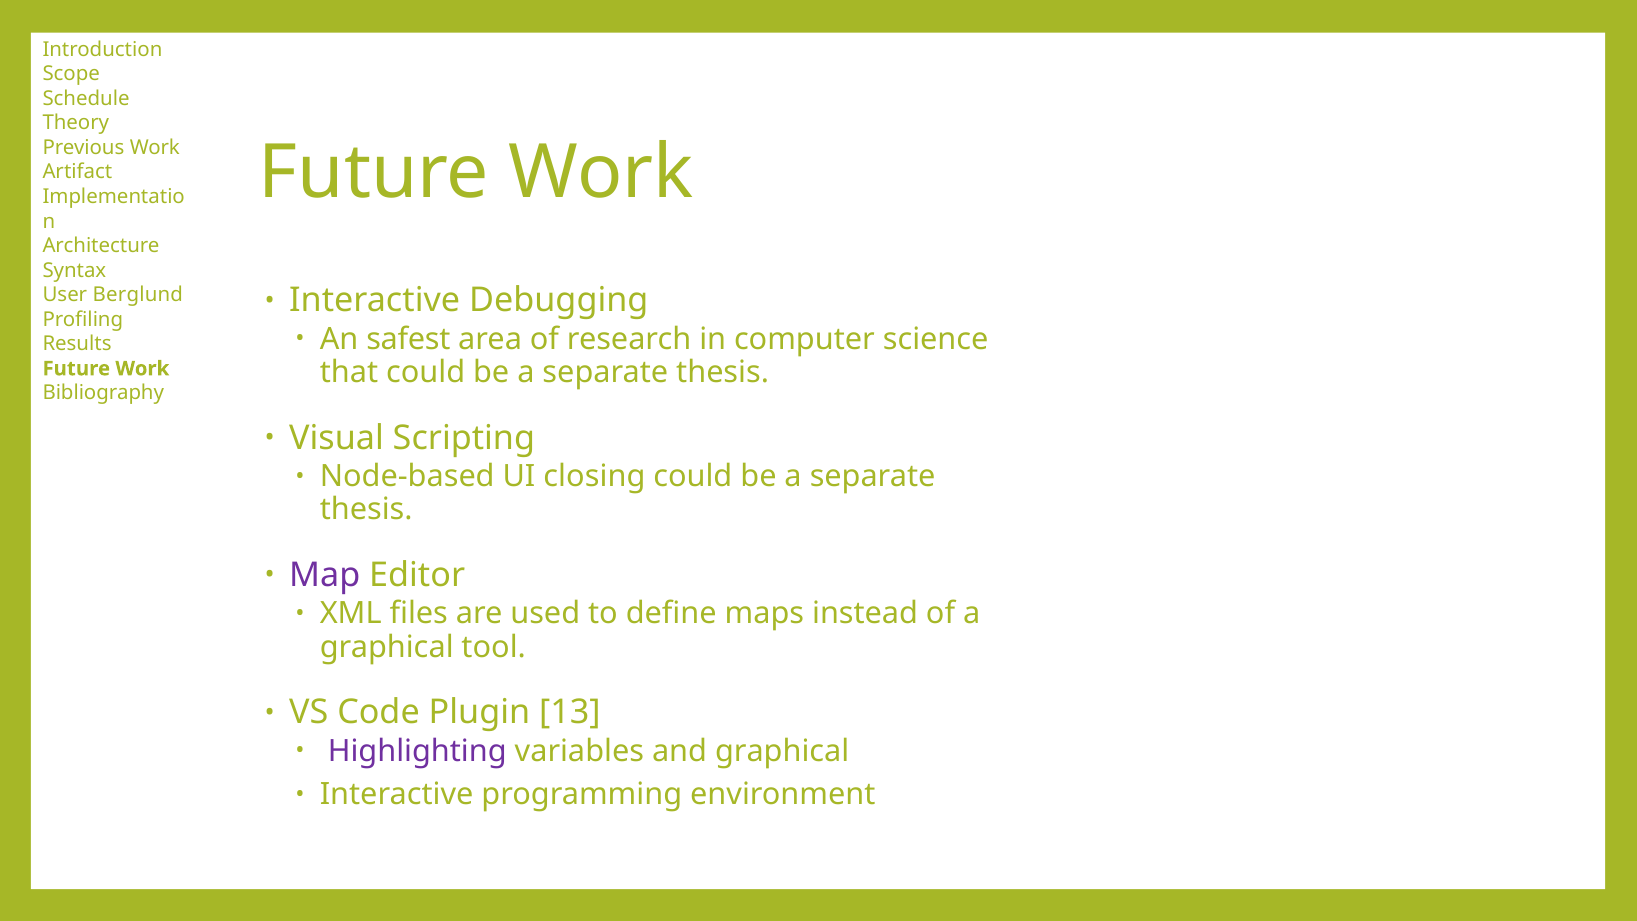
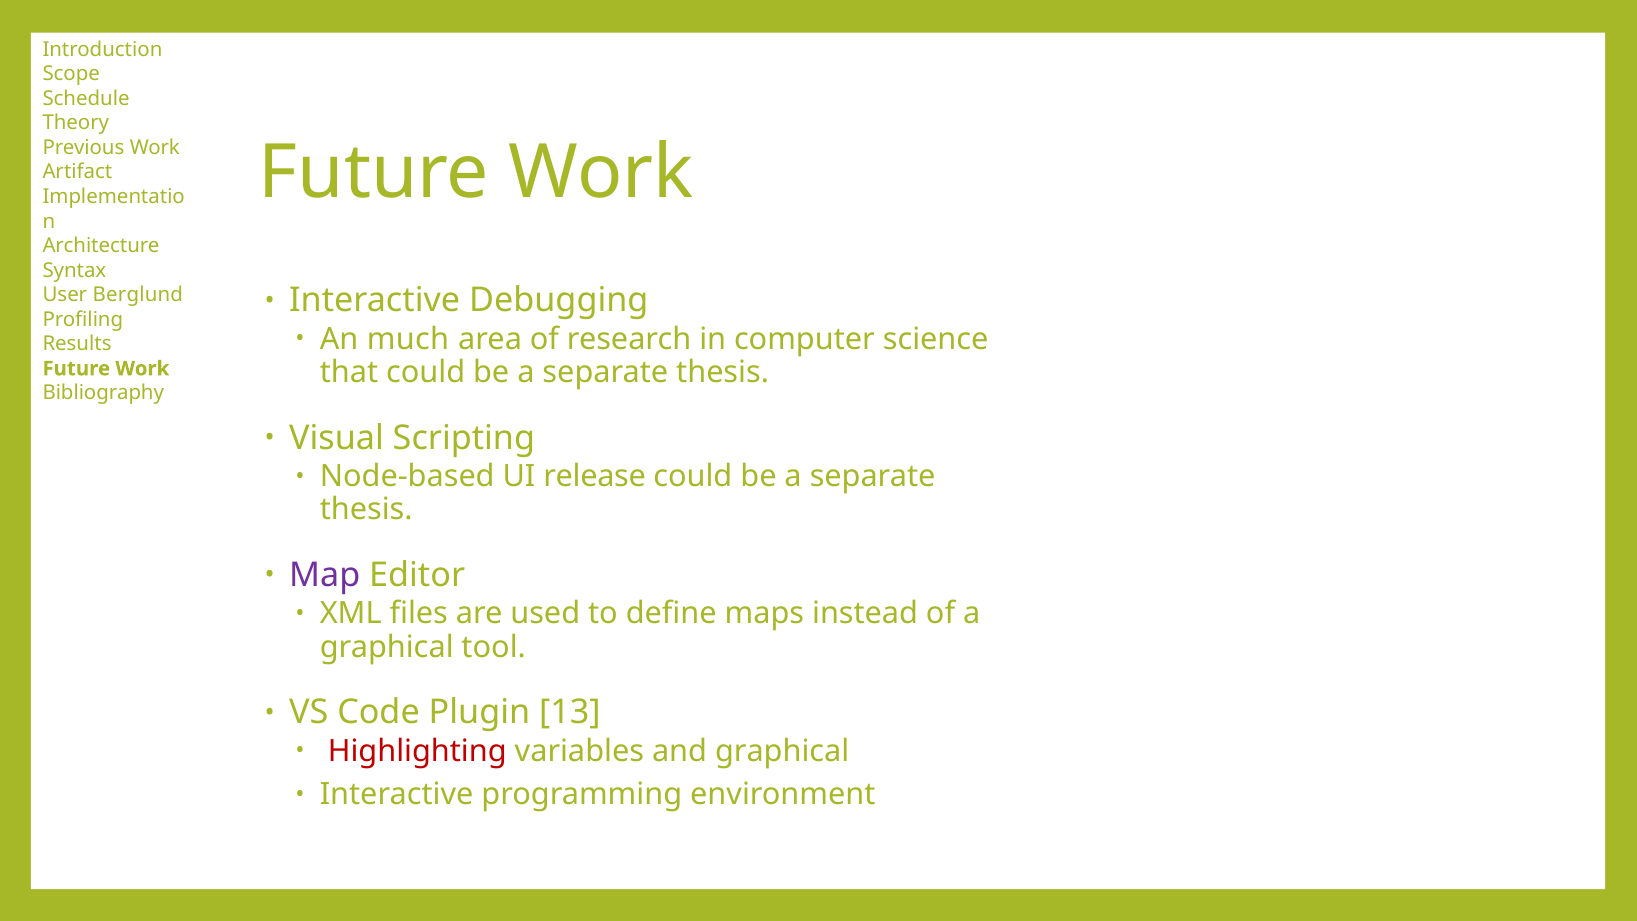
safest: safest -> much
closing: closing -> release
Highlighting colour: purple -> red
